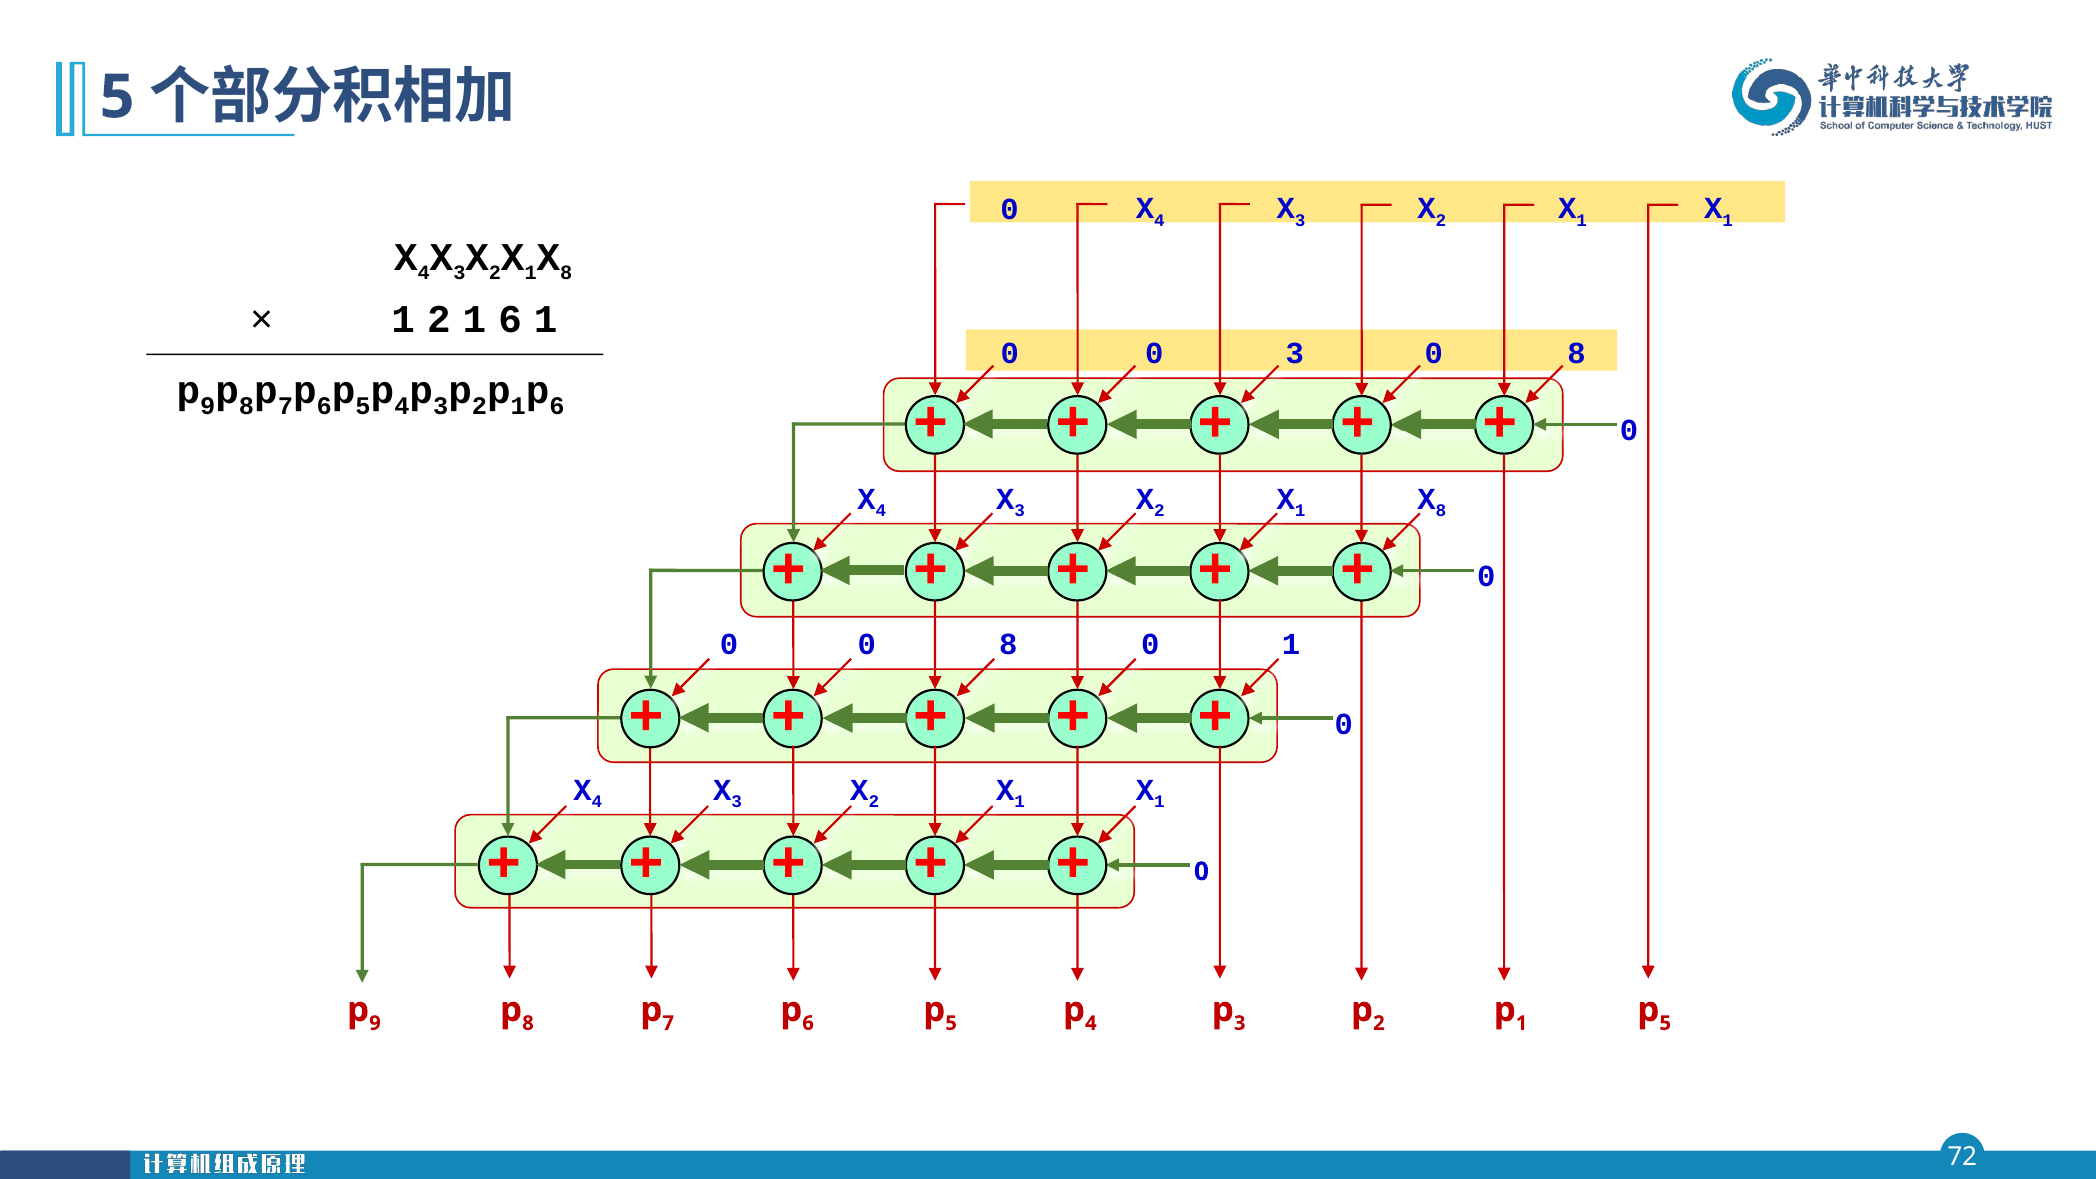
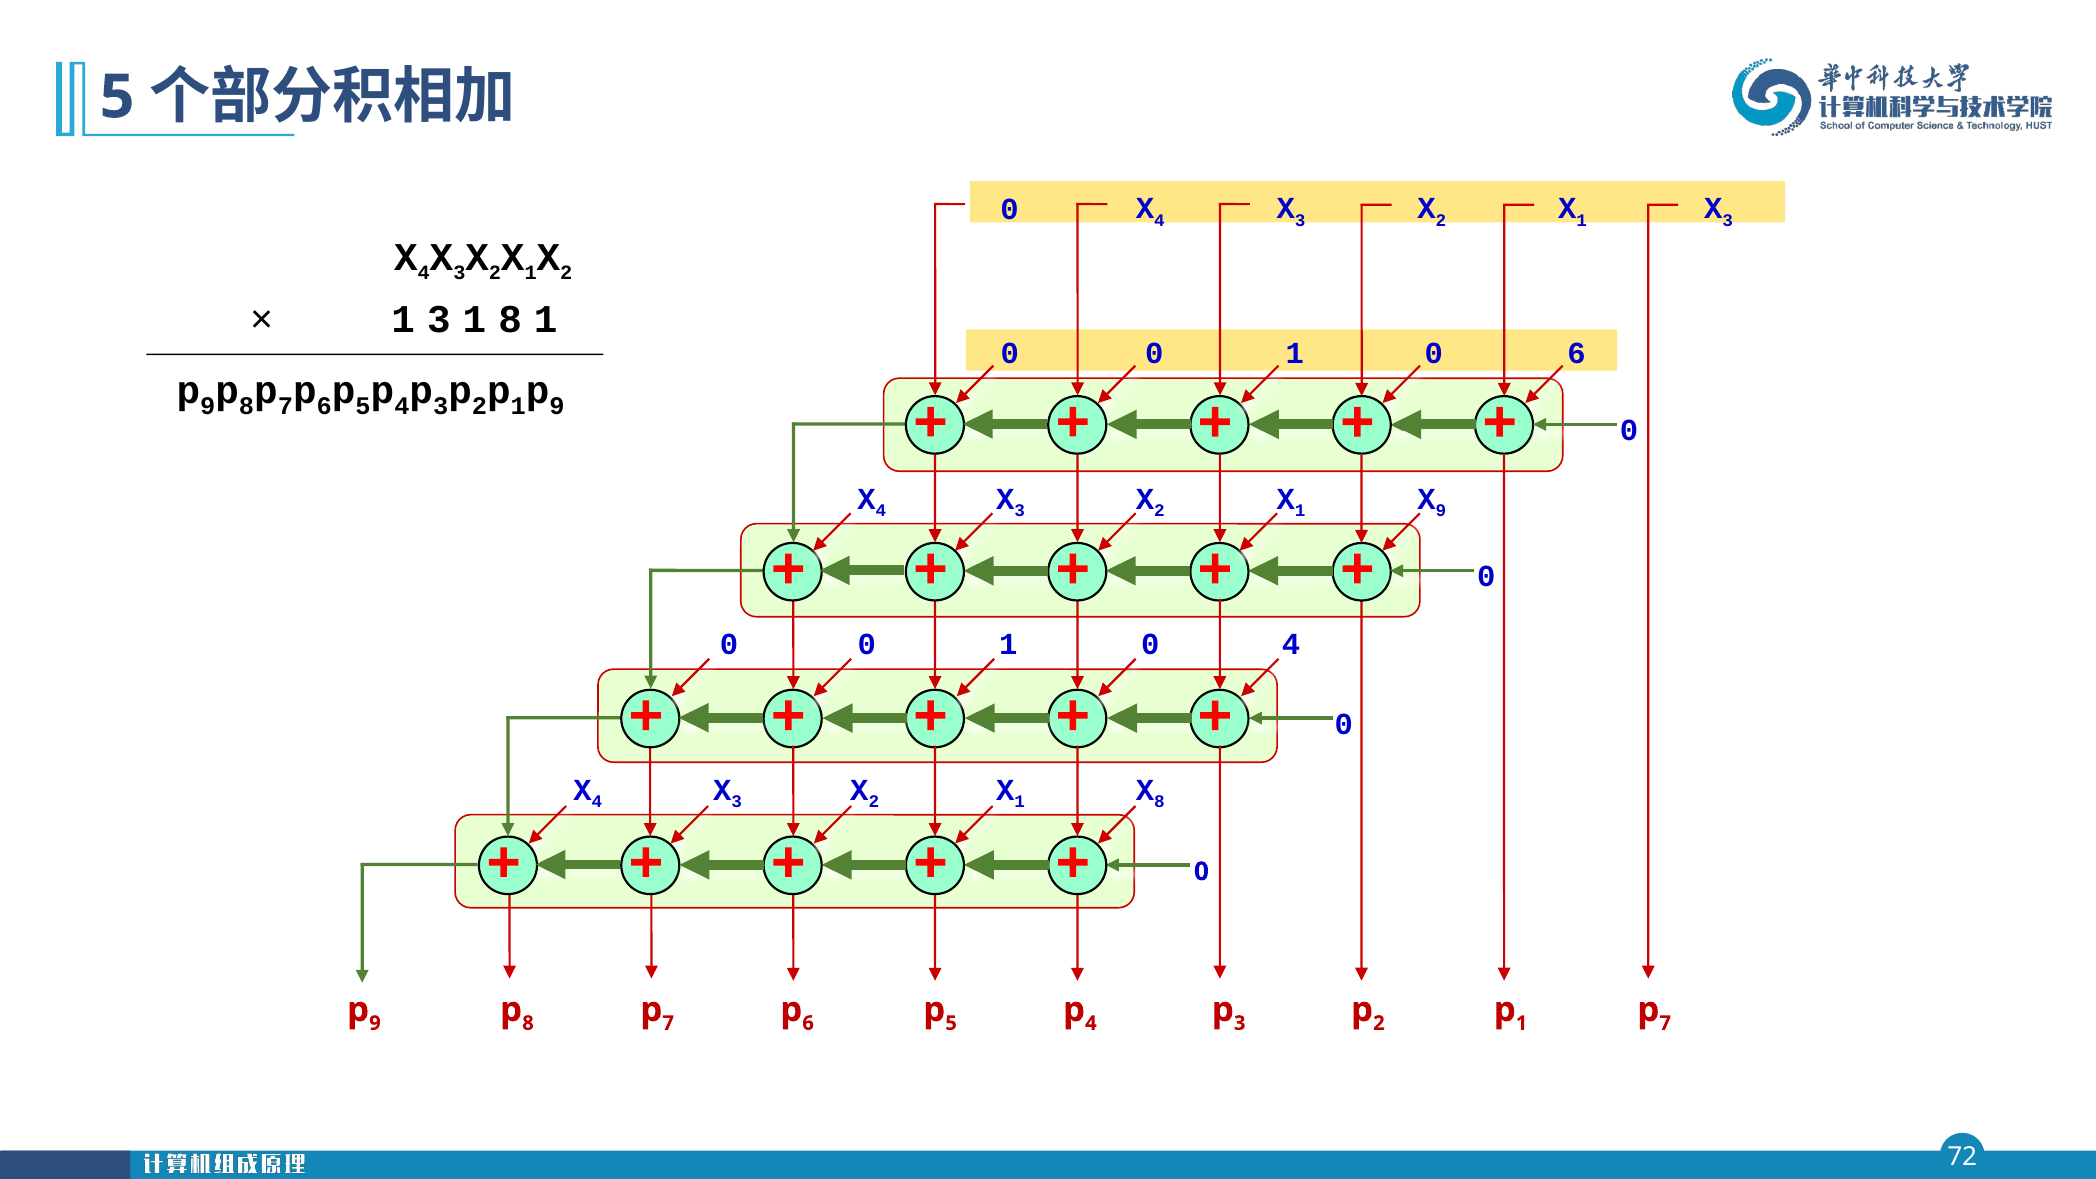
1 at (1728, 220): 1 -> 3
8 at (566, 273): 8 -> 2
2 at (439, 319): 2 -> 3
6 at (510, 319): 6 -> 8
3 at (1295, 354): 3 -> 1
8 at (1577, 354): 8 -> 6
6 at (557, 406): 6 -> 9
8 at (1441, 511): 8 -> 9
8 at (1008, 645): 8 -> 1
0 1: 1 -> 4
1 at (1159, 802): 1 -> 8
5 at (1665, 1023): 5 -> 7
